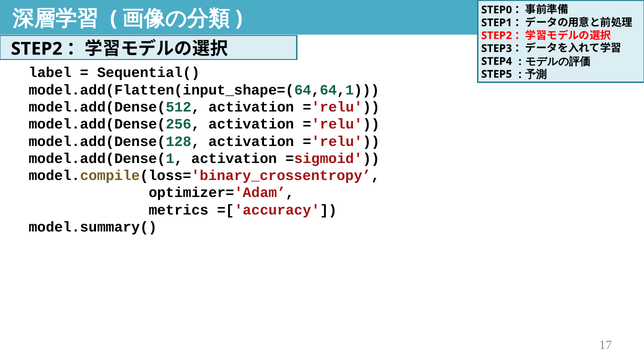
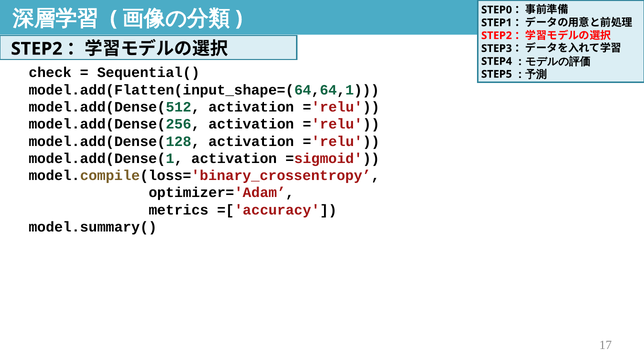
label: label -> check
